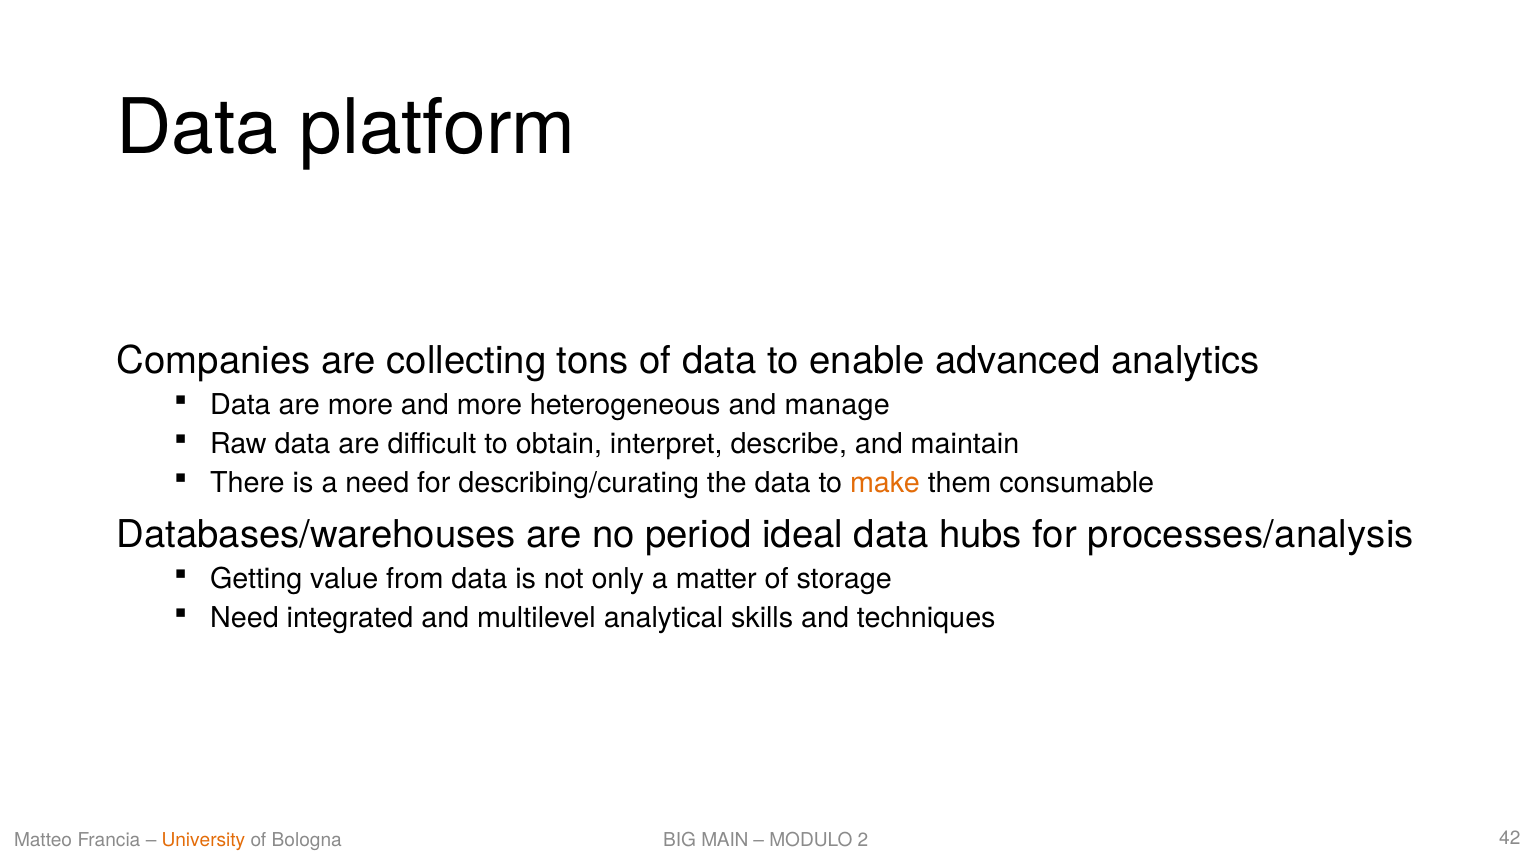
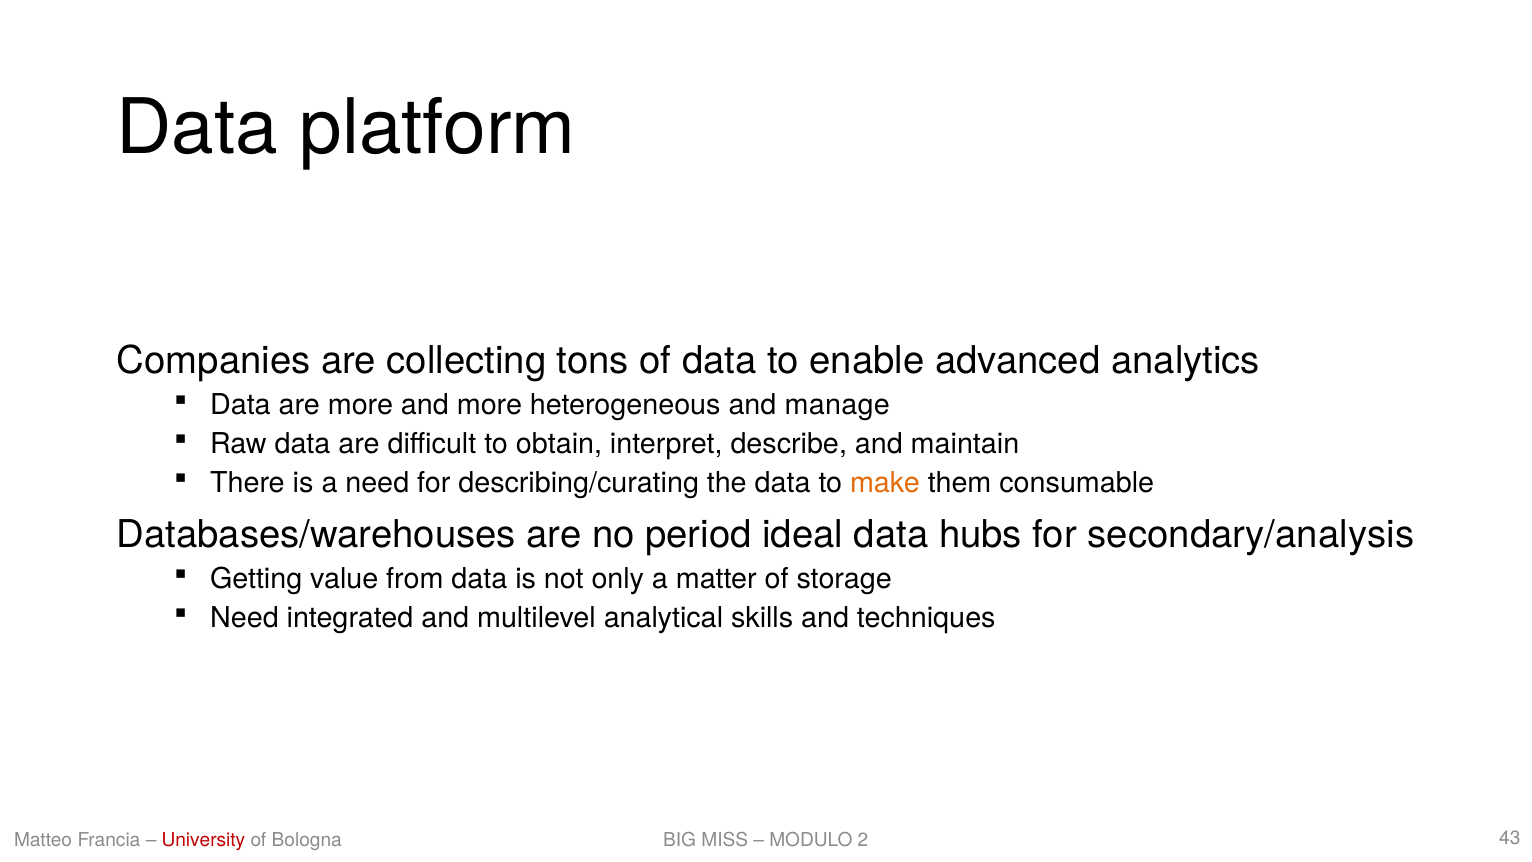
processes/analysis: processes/analysis -> secondary/analysis
University colour: orange -> red
MAIN: MAIN -> MISS
42: 42 -> 43
